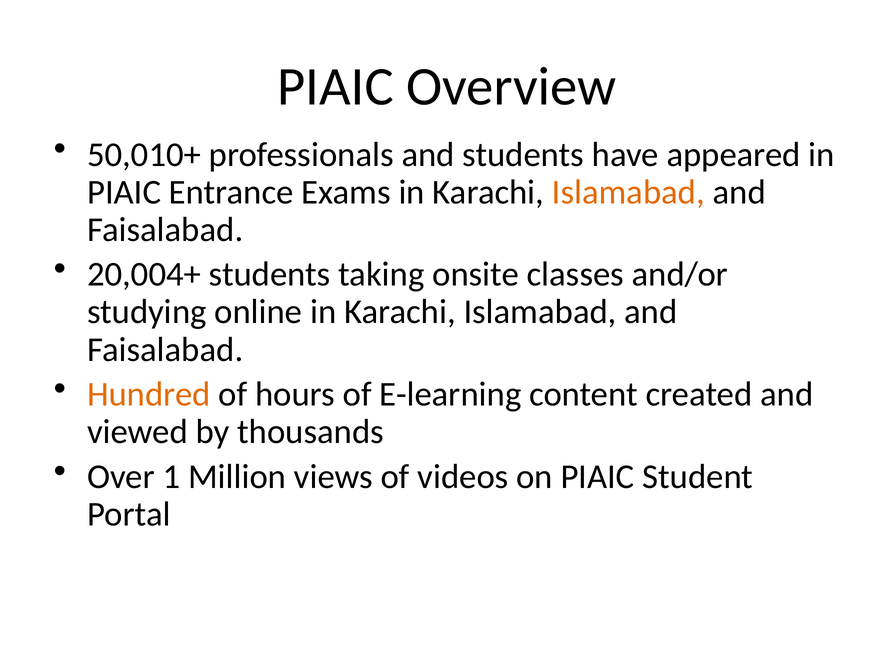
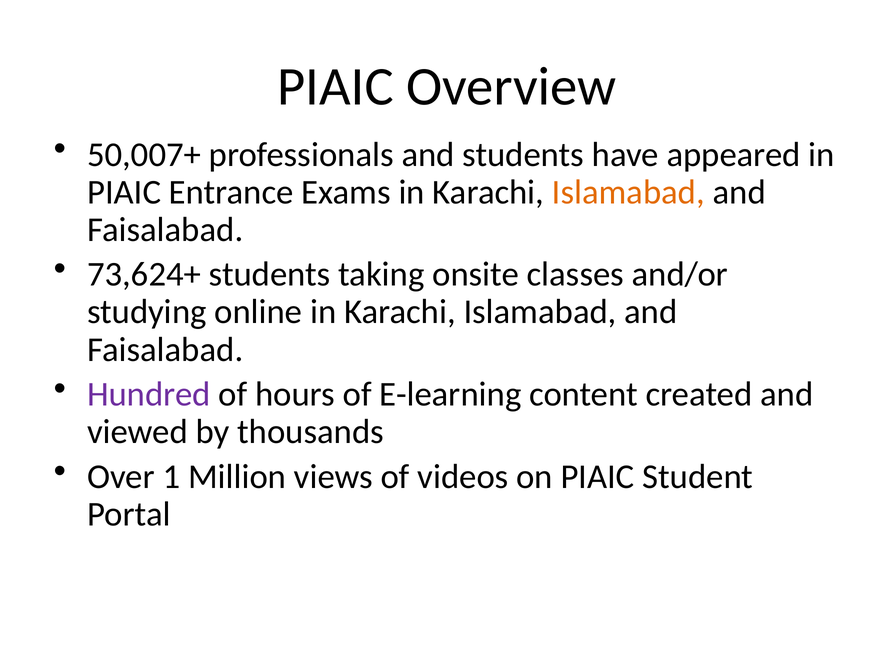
50,010+: 50,010+ -> 50,007+
20,004+: 20,004+ -> 73,624+
Hundred colour: orange -> purple
